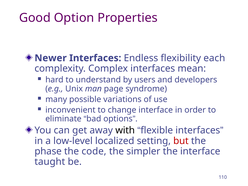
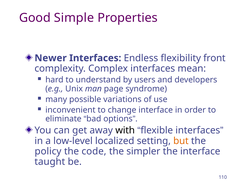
Option: Option -> Simple
each: each -> front
but colour: red -> orange
phase: phase -> policy
